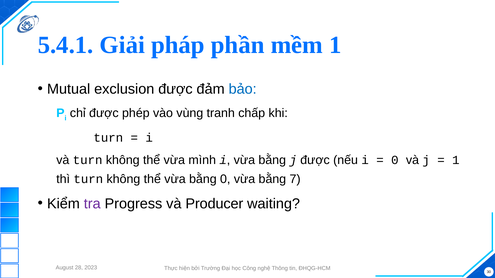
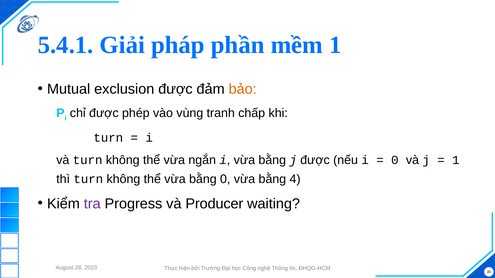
bảo colour: blue -> orange
mình: mình -> ngắn
7: 7 -> 4
